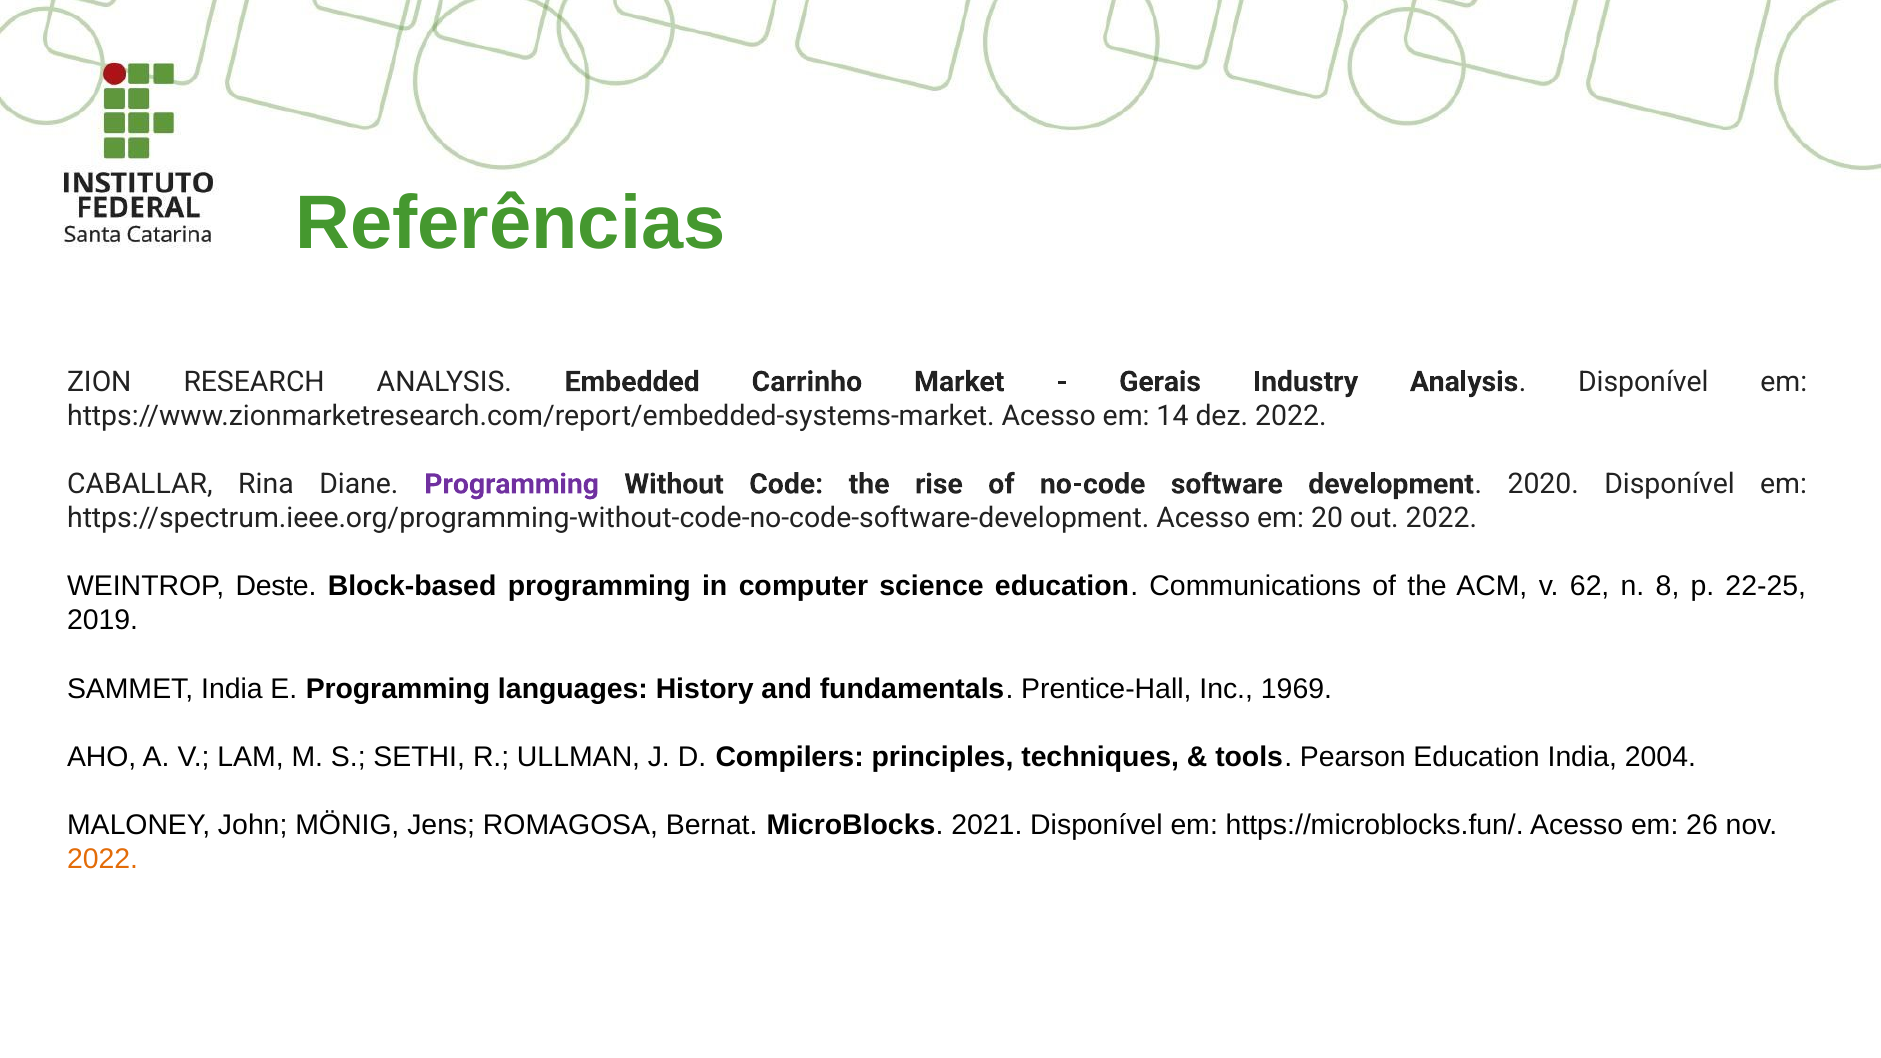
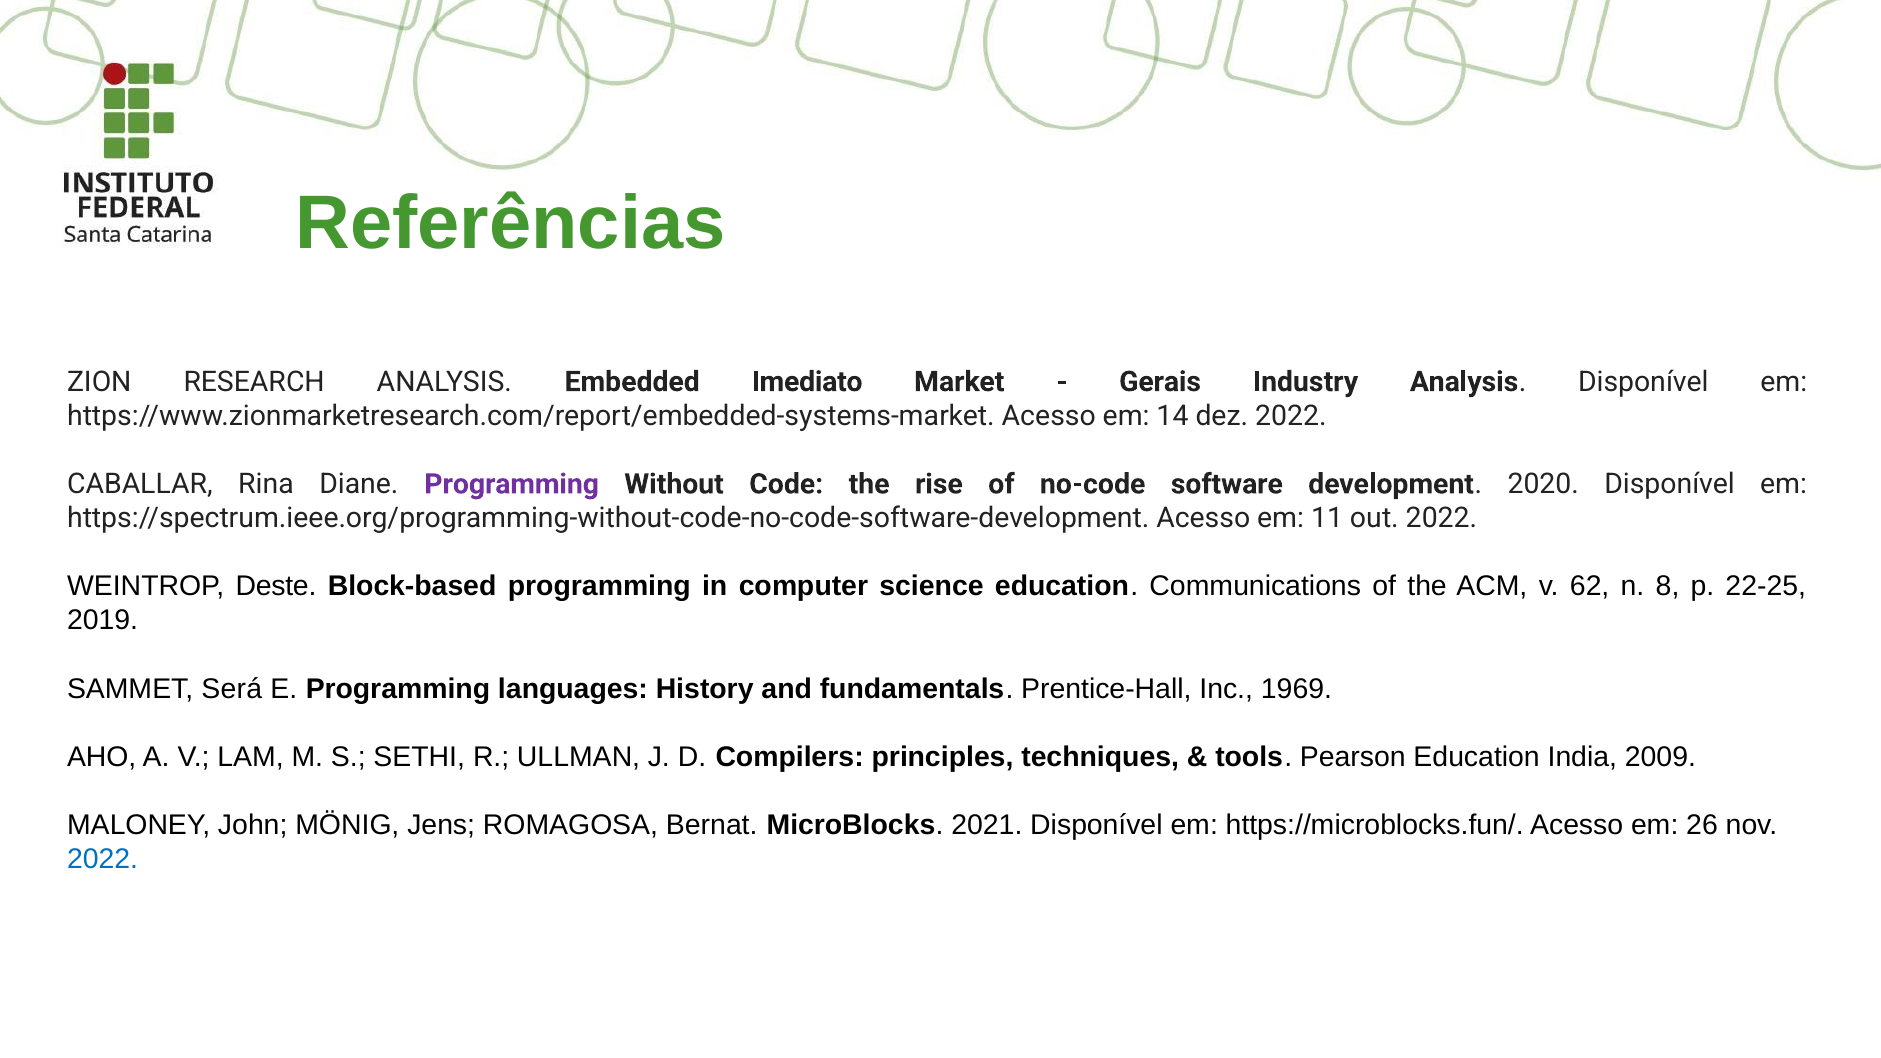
Carrinho: Carrinho -> Imediato
20: 20 -> 11
SAMMET India: India -> Será
2004: 2004 -> 2009
2022 at (103, 860) colour: orange -> blue
